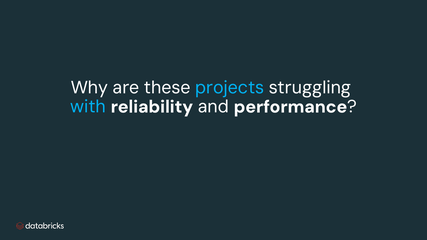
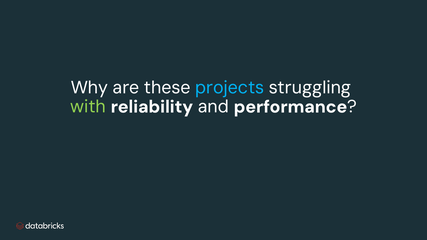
with colour: light blue -> light green
